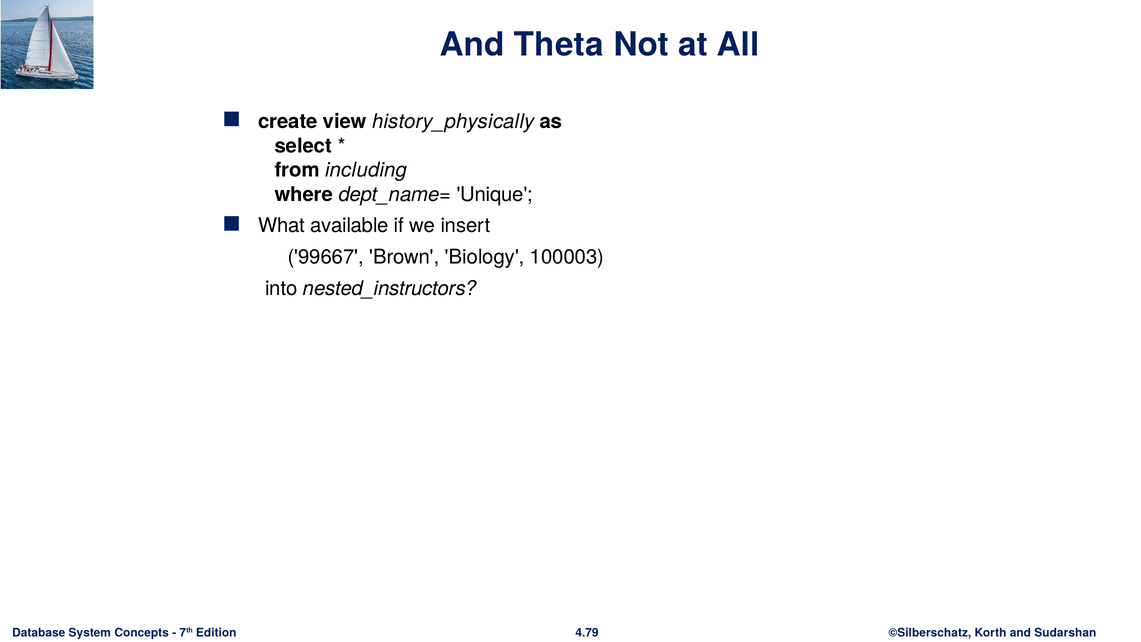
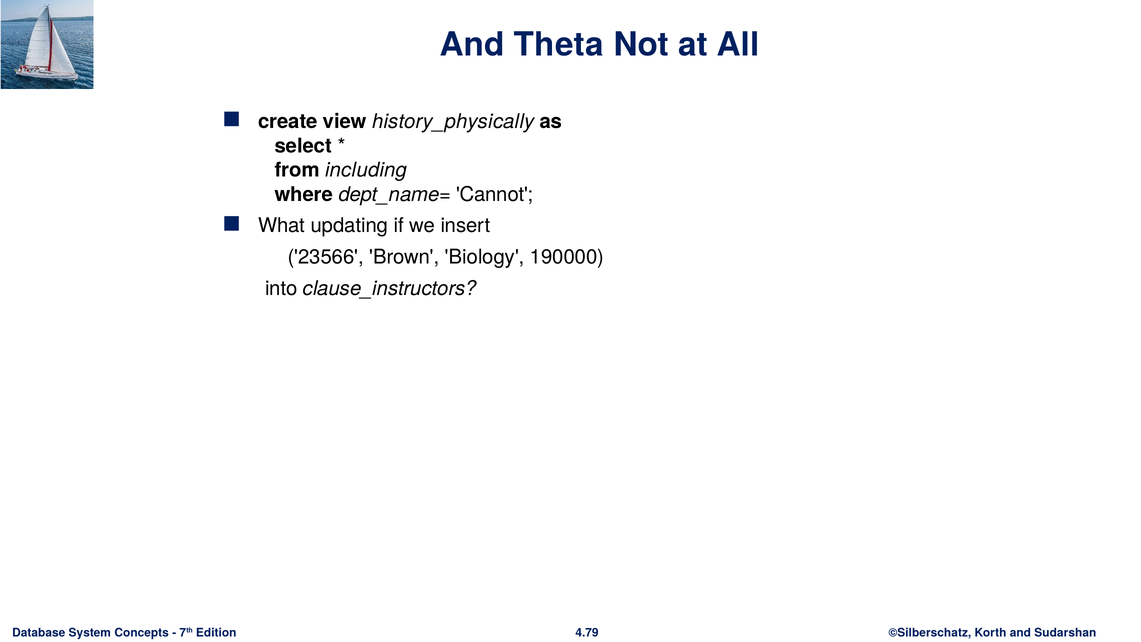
Unique: Unique -> Cannot
available: available -> updating
99667: 99667 -> 23566
100003: 100003 -> 190000
nested_instructors: nested_instructors -> clause_instructors
